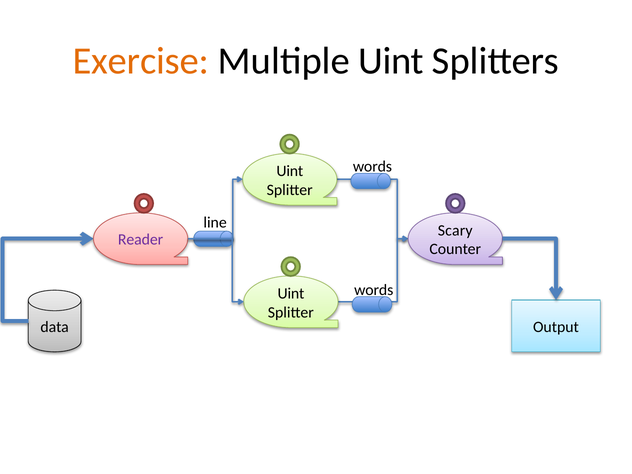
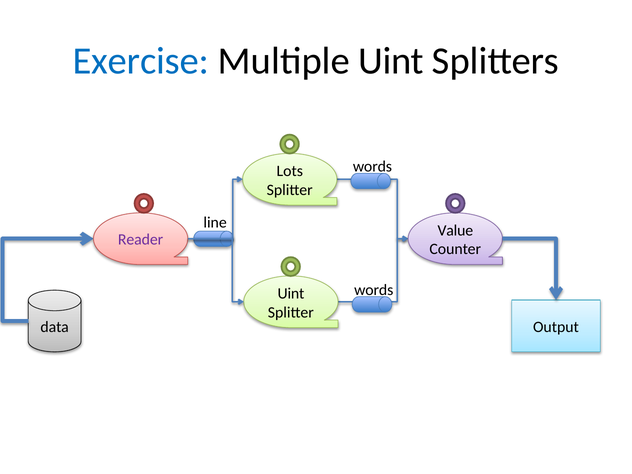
Exercise colour: orange -> blue
Uint at (290, 171): Uint -> Lots
Scary: Scary -> Value
